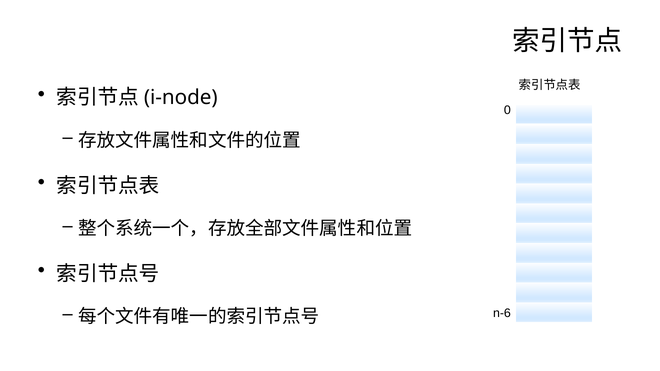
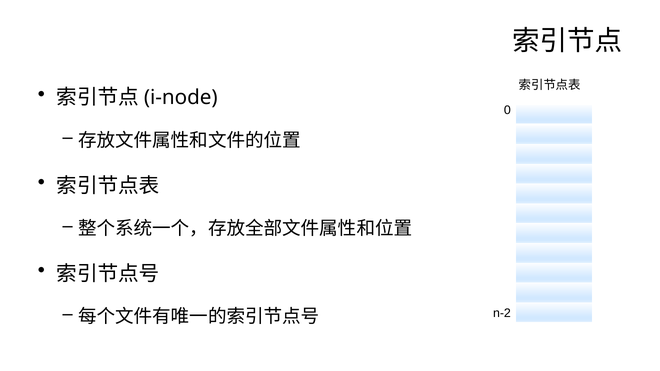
n-6: n-6 -> n-2
